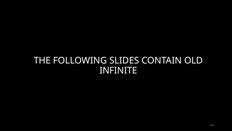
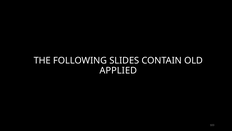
INFINITE: INFINITE -> APPLIED
